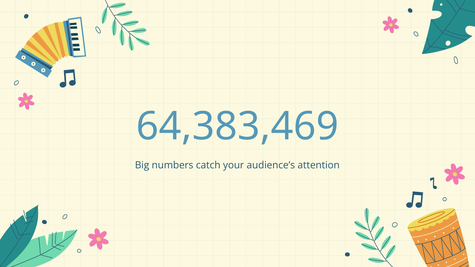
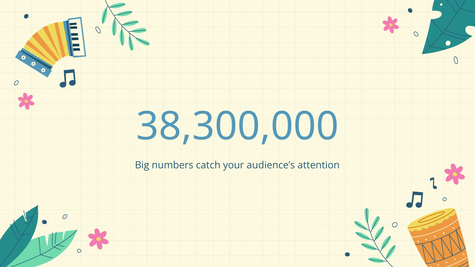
64,383,469: 64,383,469 -> 38,300,000
